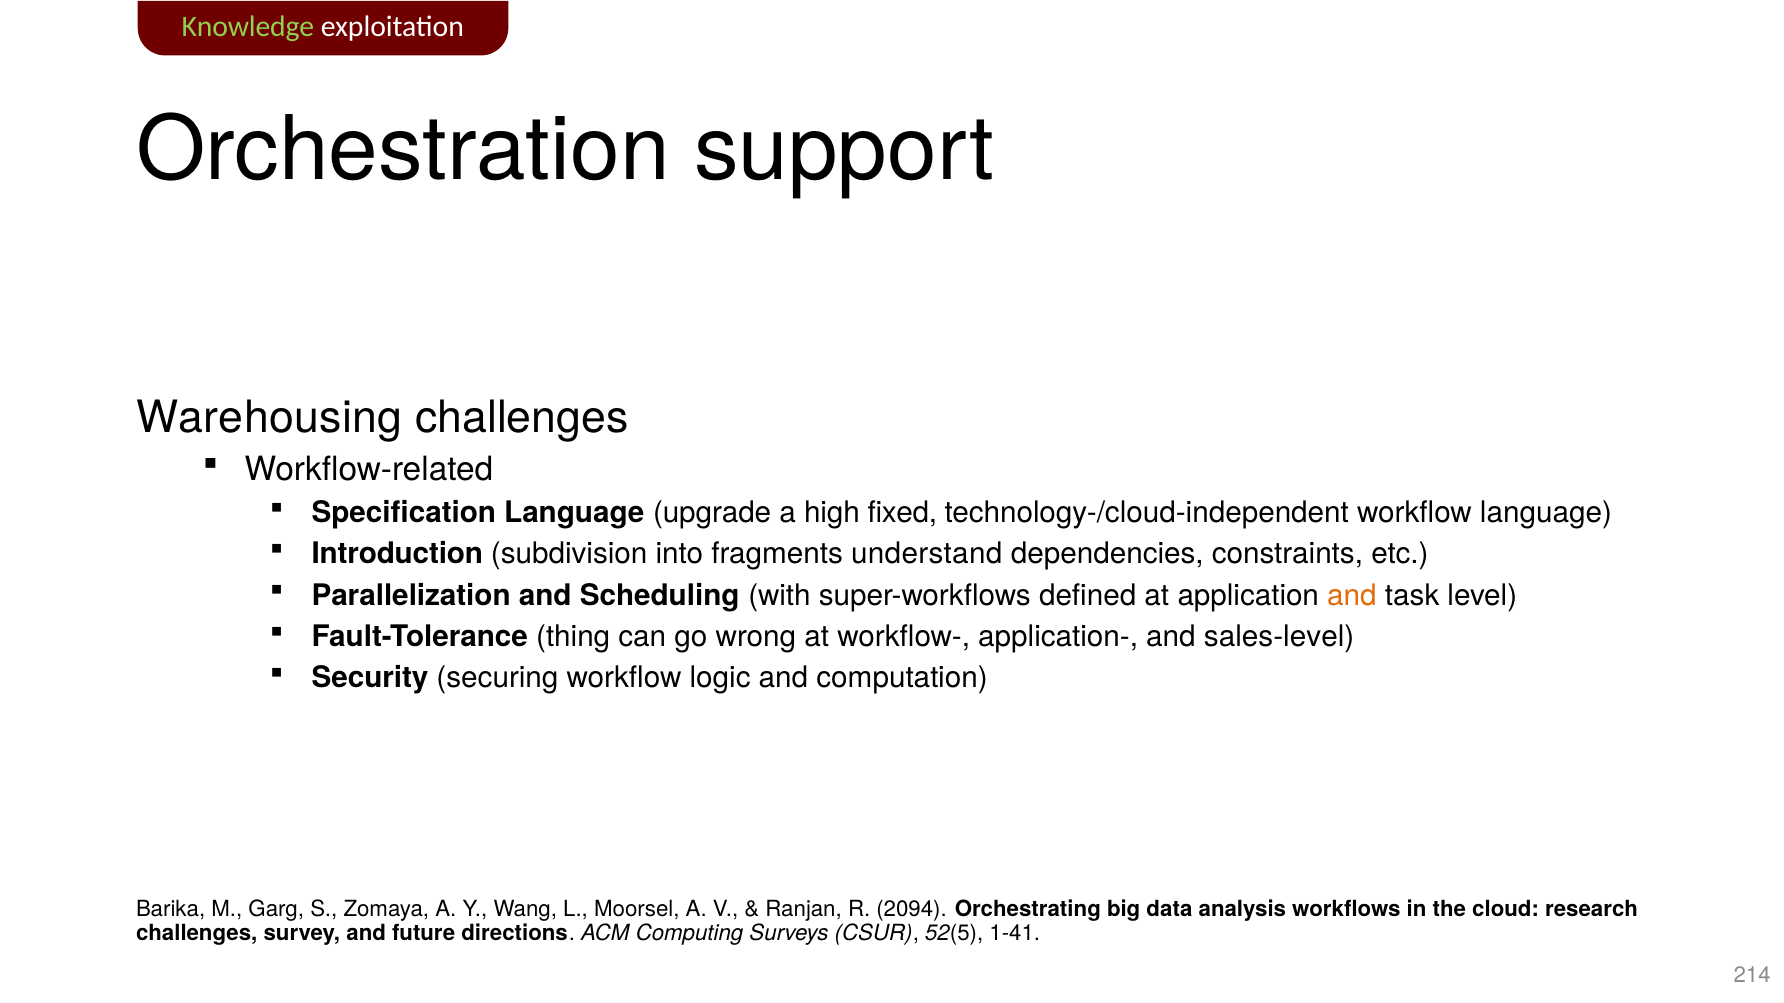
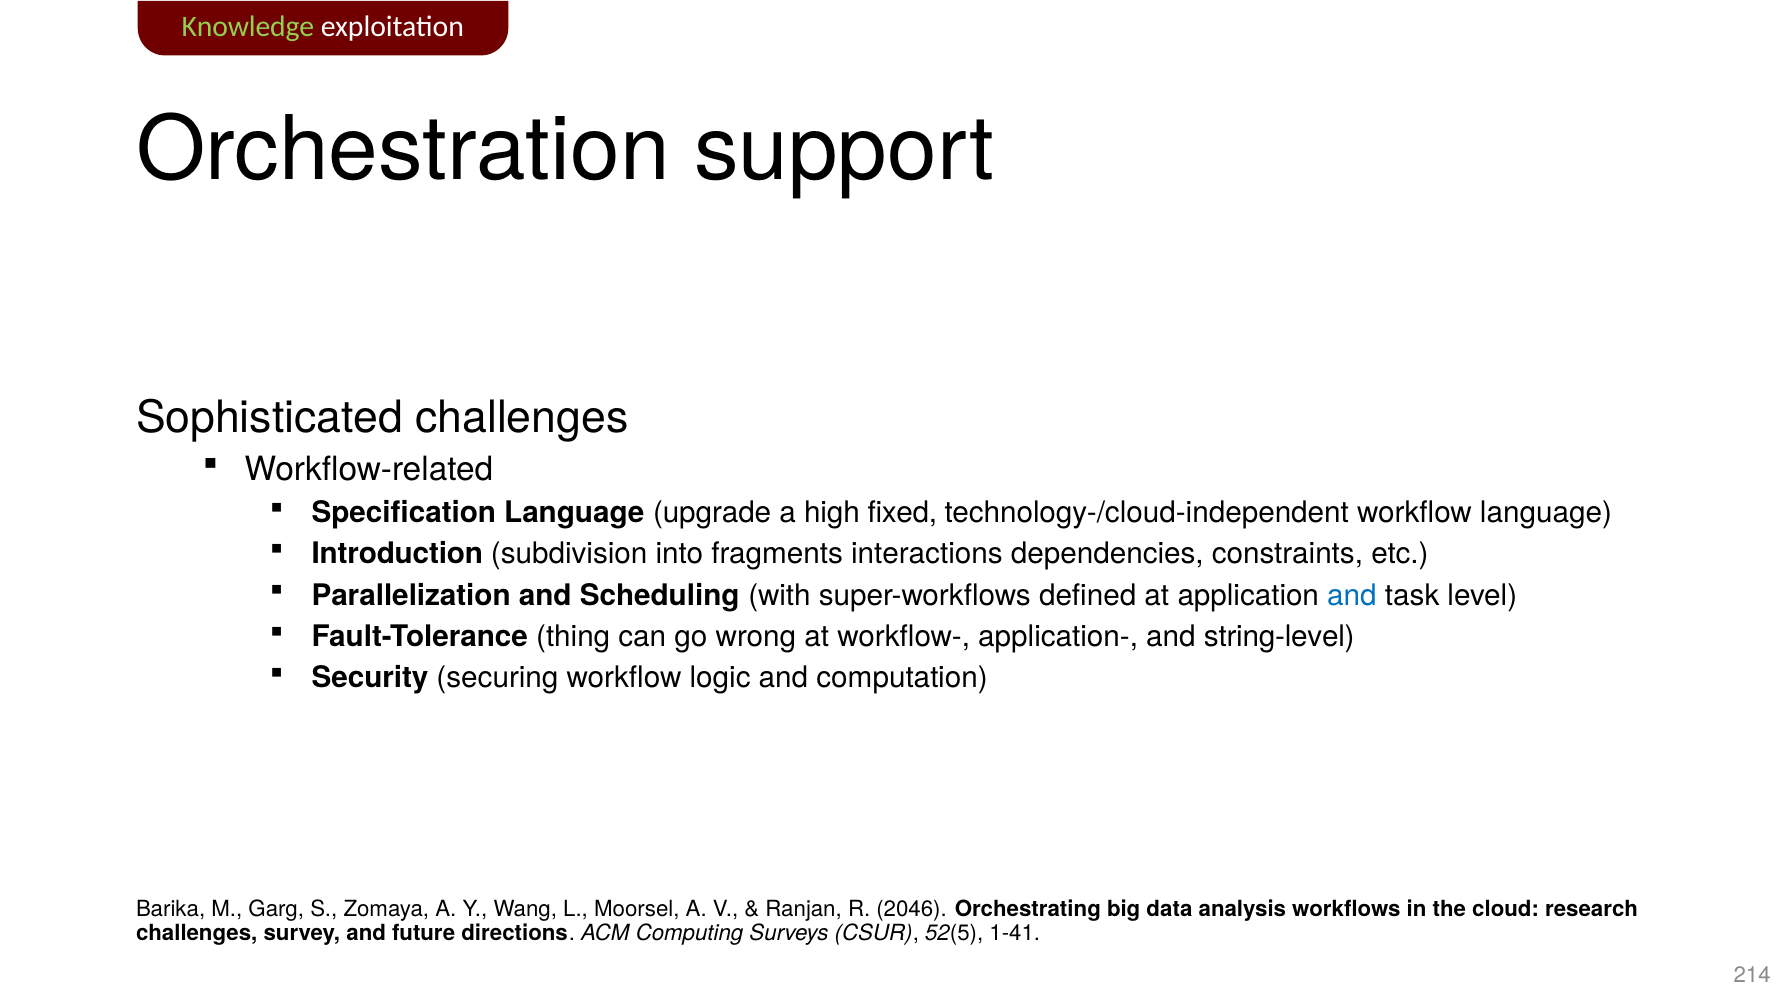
Warehousing: Warehousing -> Sophisticated
understand: understand -> interactions
and at (1352, 596) colour: orange -> blue
sales-level: sales-level -> string-level
2094: 2094 -> 2046
